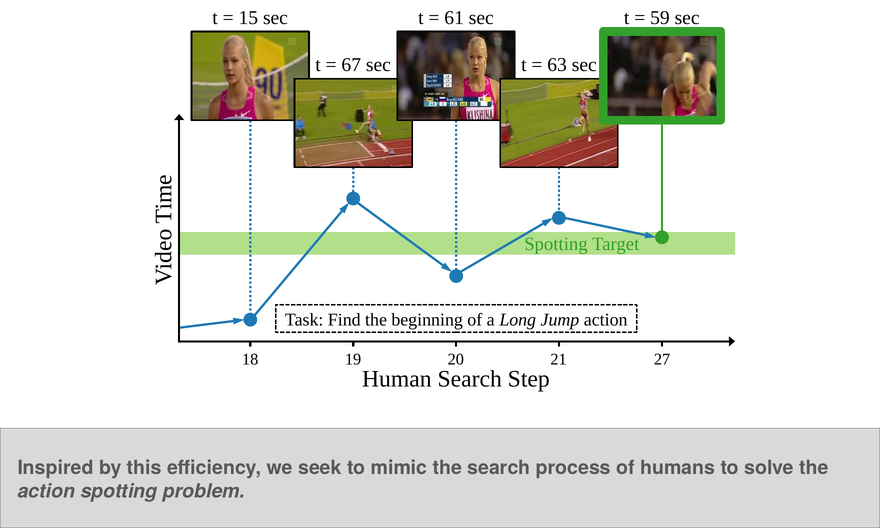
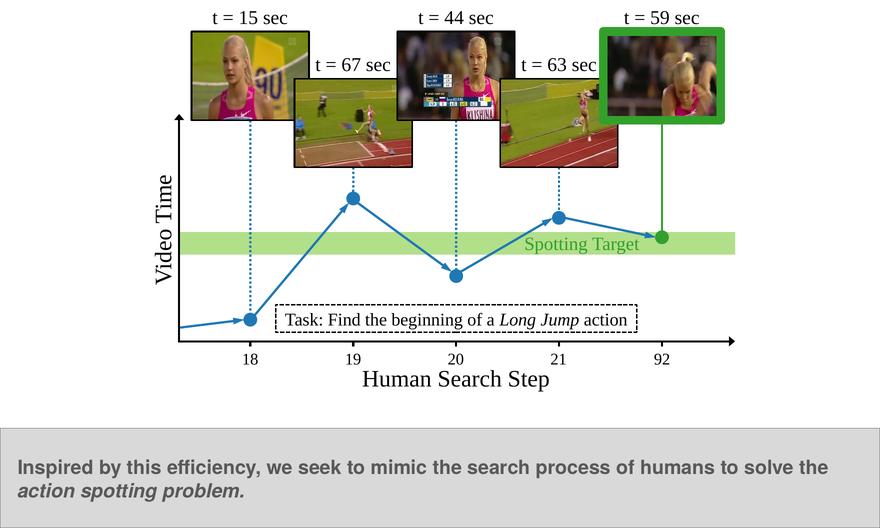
61: 61 -> 44
27: 27 -> 92
